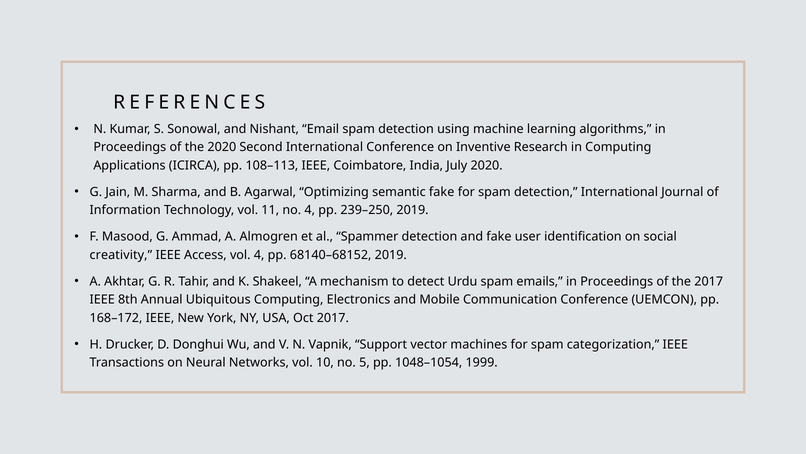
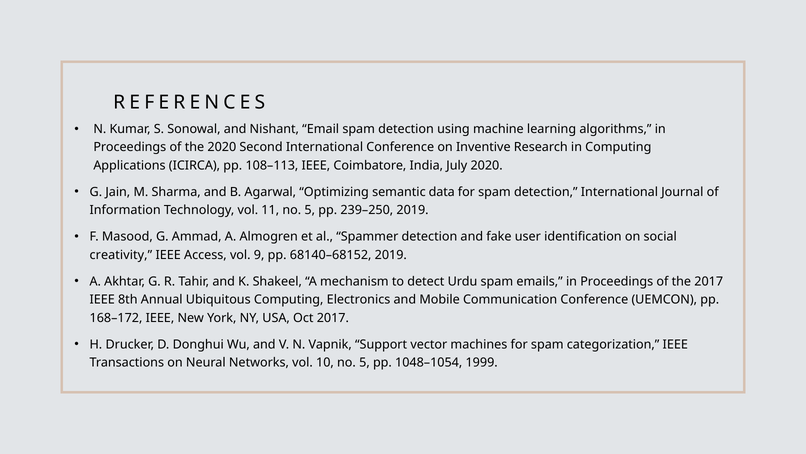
semantic fake: fake -> data
11 no 4: 4 -> 5
vol 4: 4 -> 9
